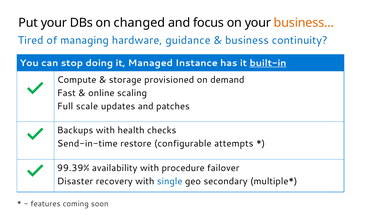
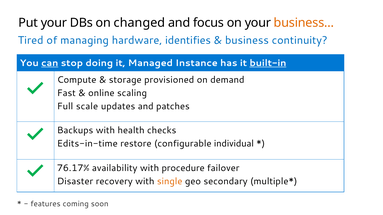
guidance: guidance -> identifies
can underline: none -> present
Send-in-time: Send-in-time -> Edits-in-time
attempts: attempts -> individual
99.39%: 99.39% -> 76.17%
single colour: blue -> orange
